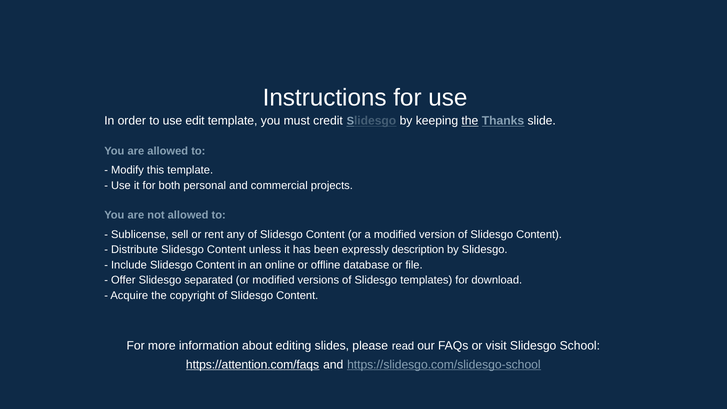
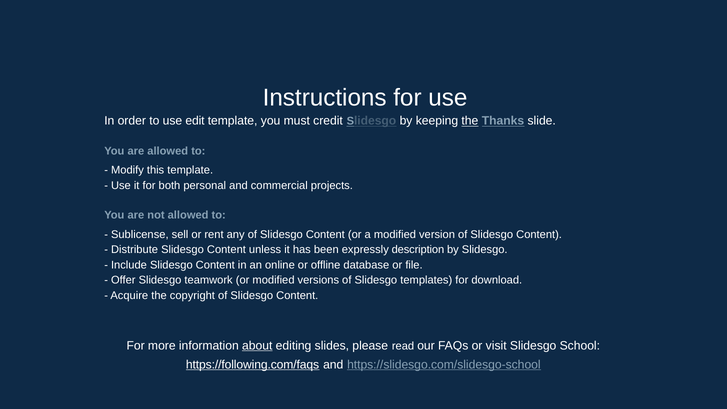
separated: separated -> teamwork
about underline: none -> present
https://attention.com/faqs: https://attention.com/faqs -> https://following.com/faqs
